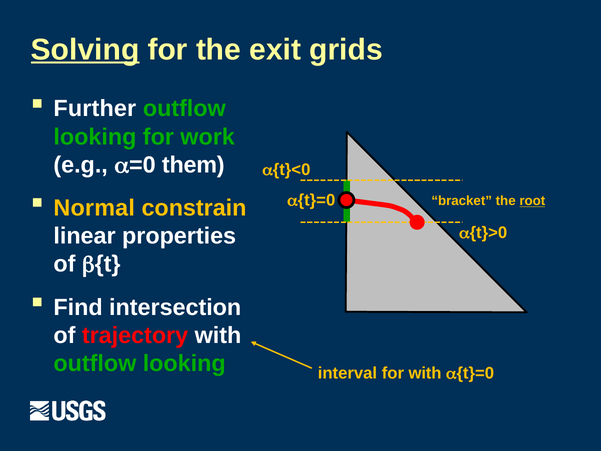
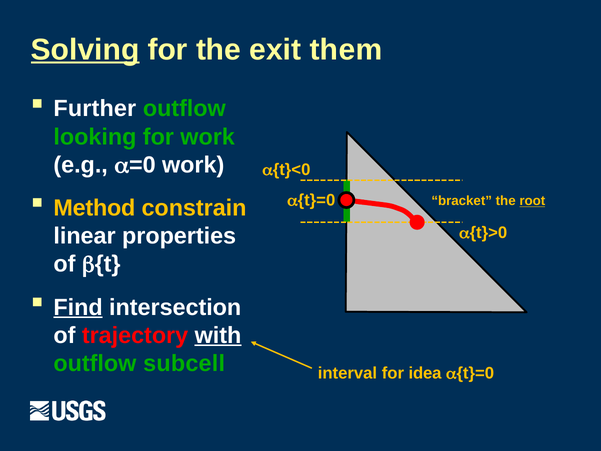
grids: grids -> them
them at (193, 165): them -> work
Normal: Normal -> Method
Find underline: none -> present
with at (218, 335) underline: none -> present
looking at (184, 363): looking -> subcell
for with: with -> idea
